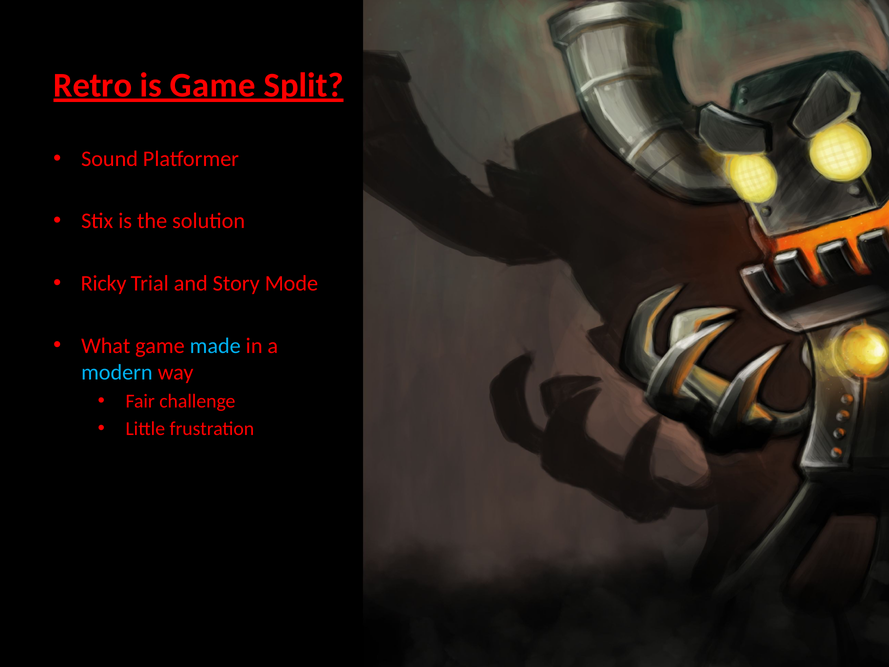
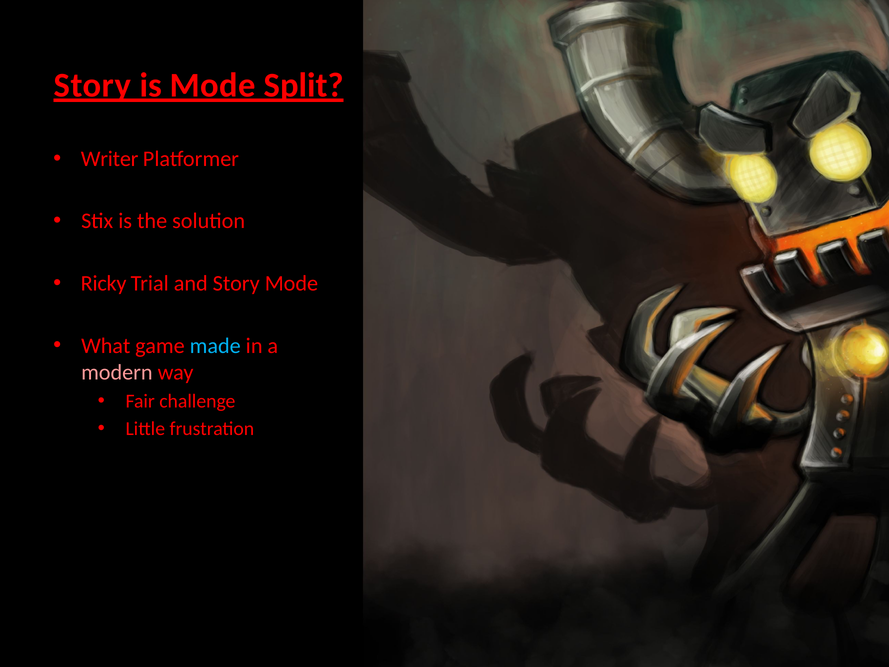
Retro at (93, 85): Retro -> Story
is Game: Game -> Mode
Sound: Sound -> Writer
modern colour: light blue -> pink
